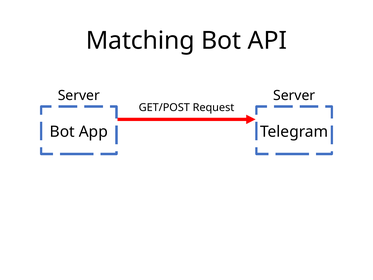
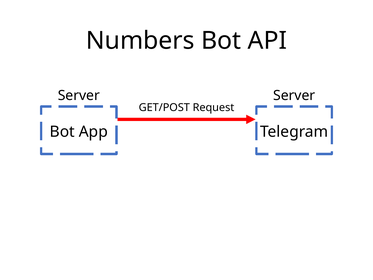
Matching: Matching -> Numbers
